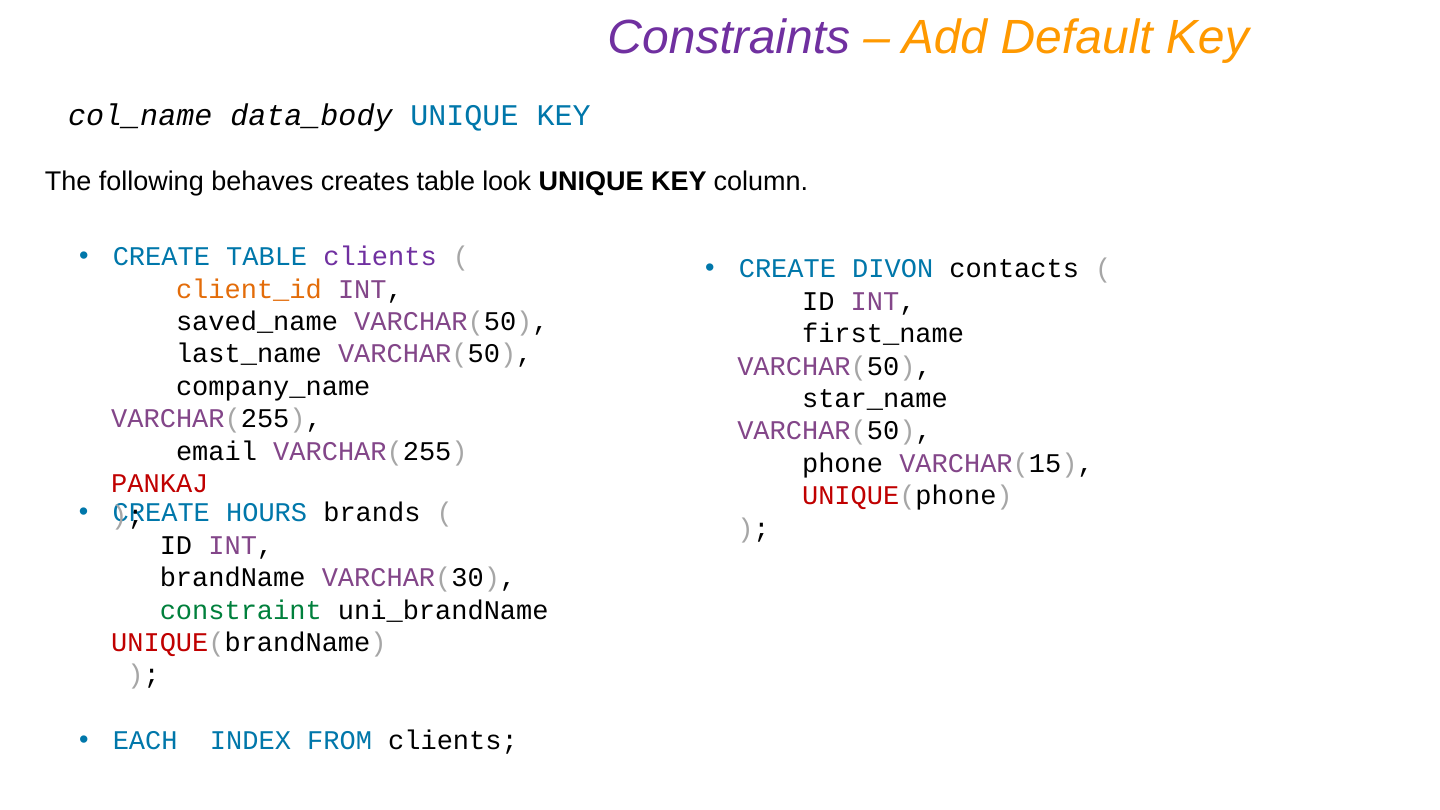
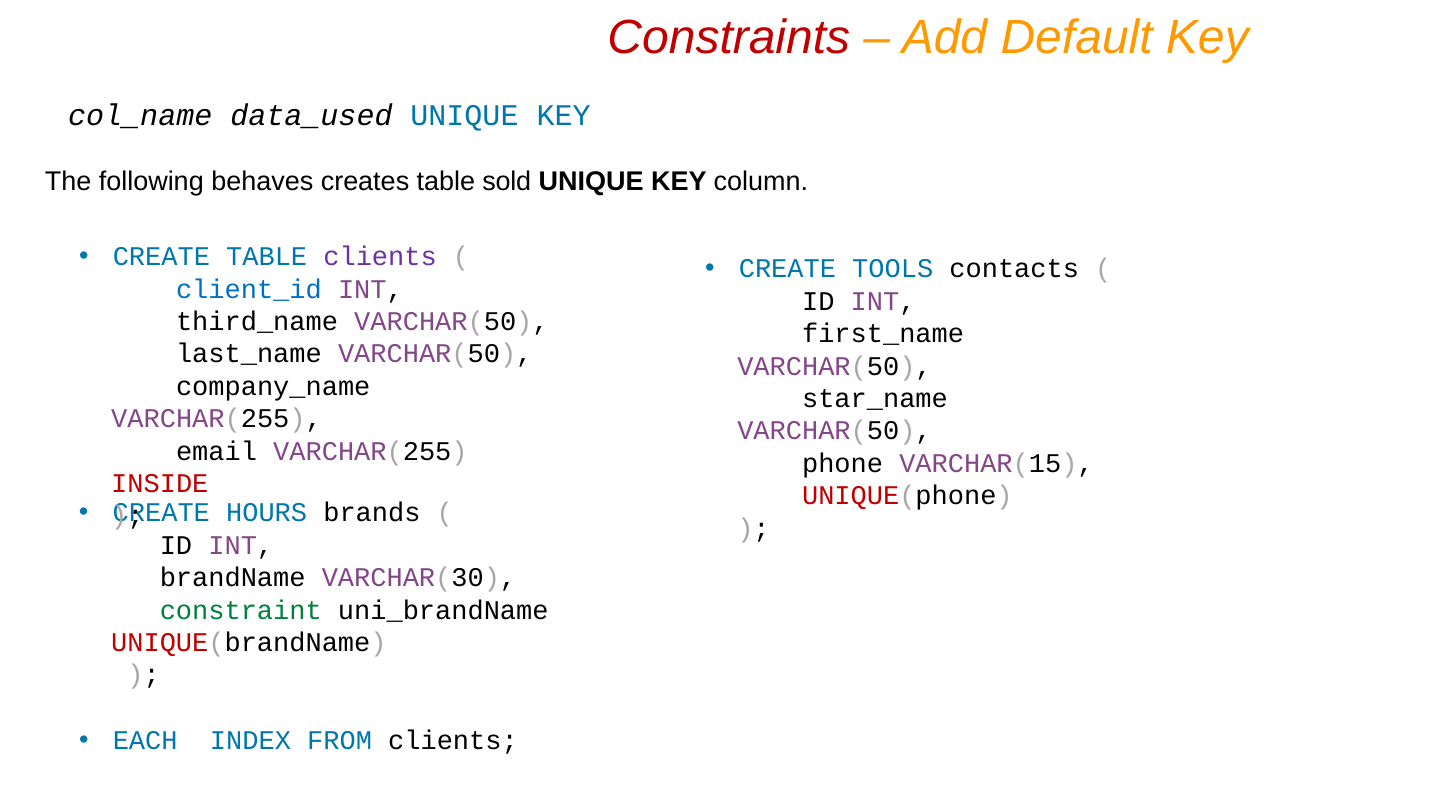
Constraints colour: purple -> red
data_body: data_body -> data_used
look: look -> sold
DIVON: DIVON -> TOOLS
client_id colour: orange -> blue
saved_name: saved_name -> third_name
PANKAJ: PANKAJ -> INSIDE
